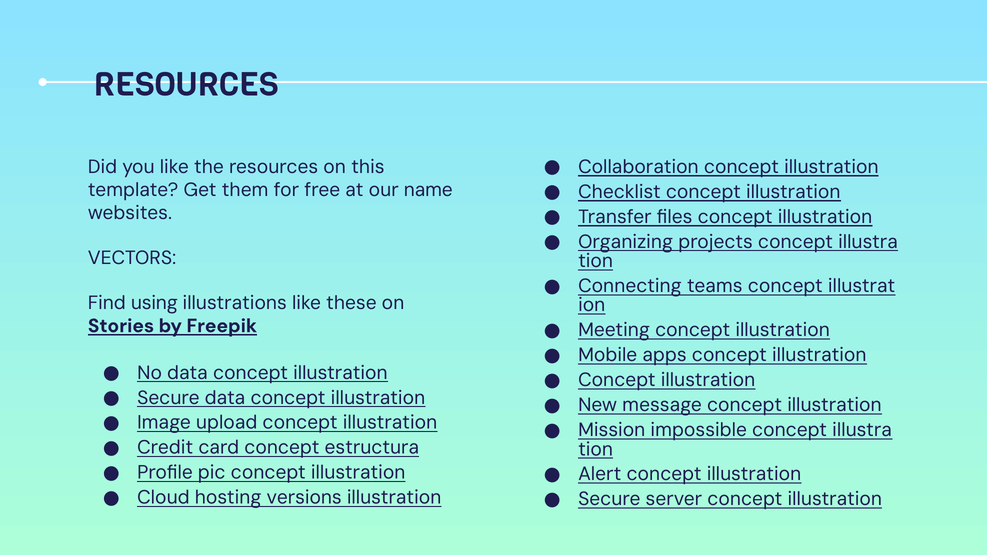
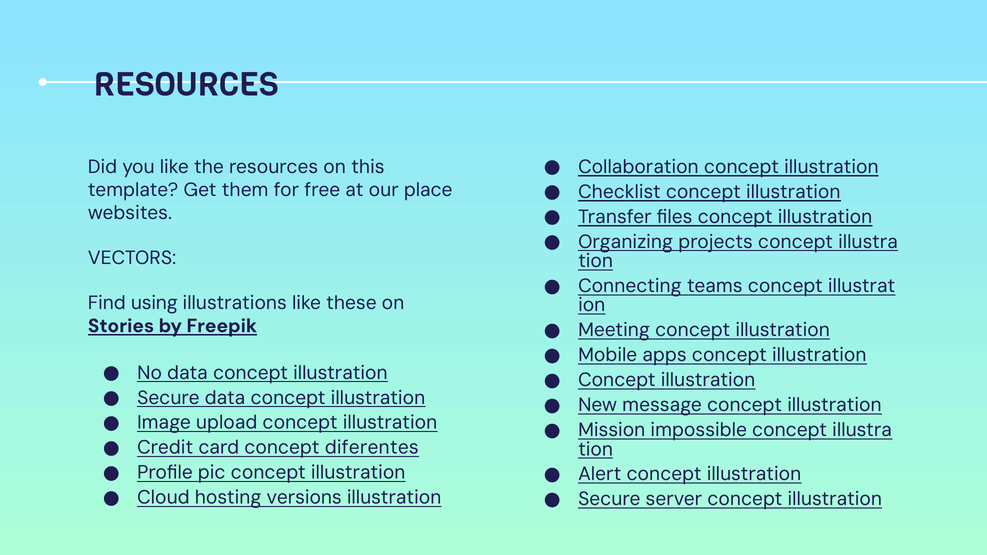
name: name -> place
estructura: estructura -> diferentes
